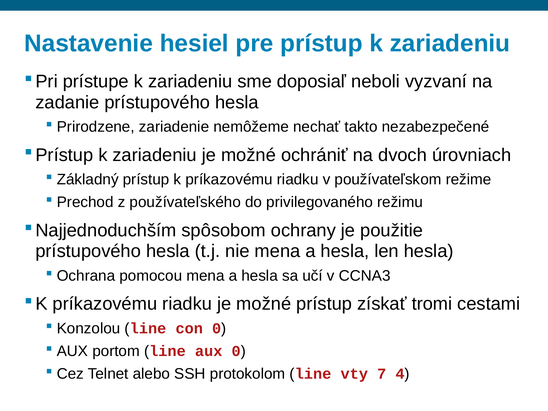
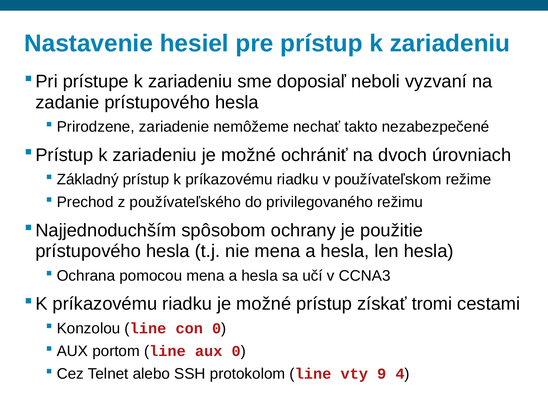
7: 7 -> 9
